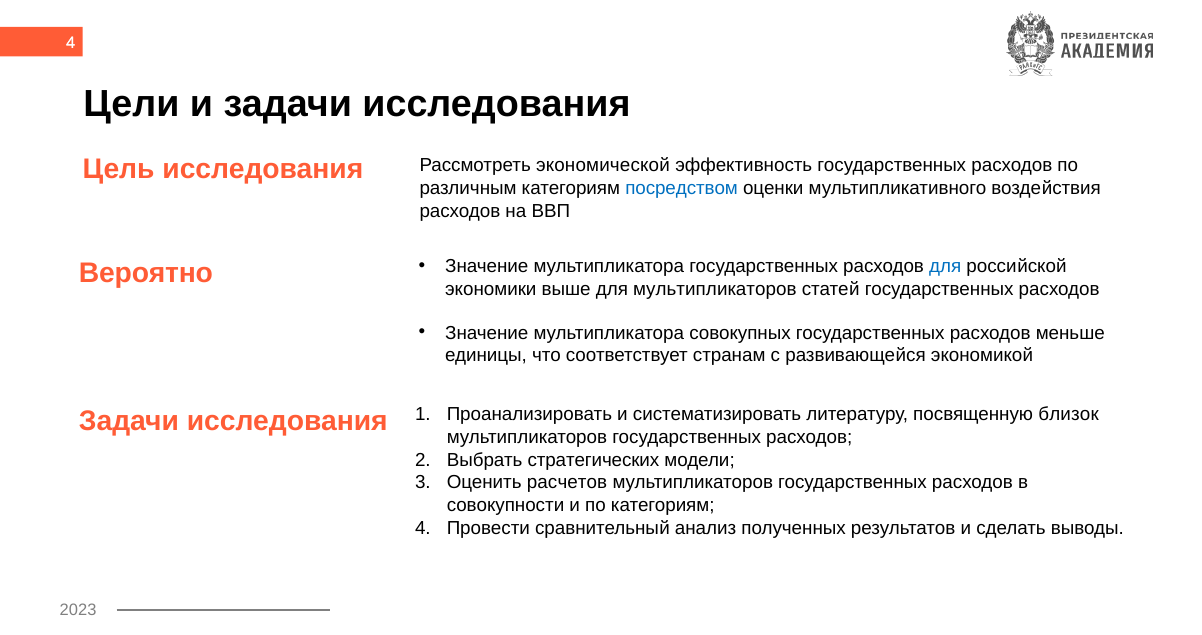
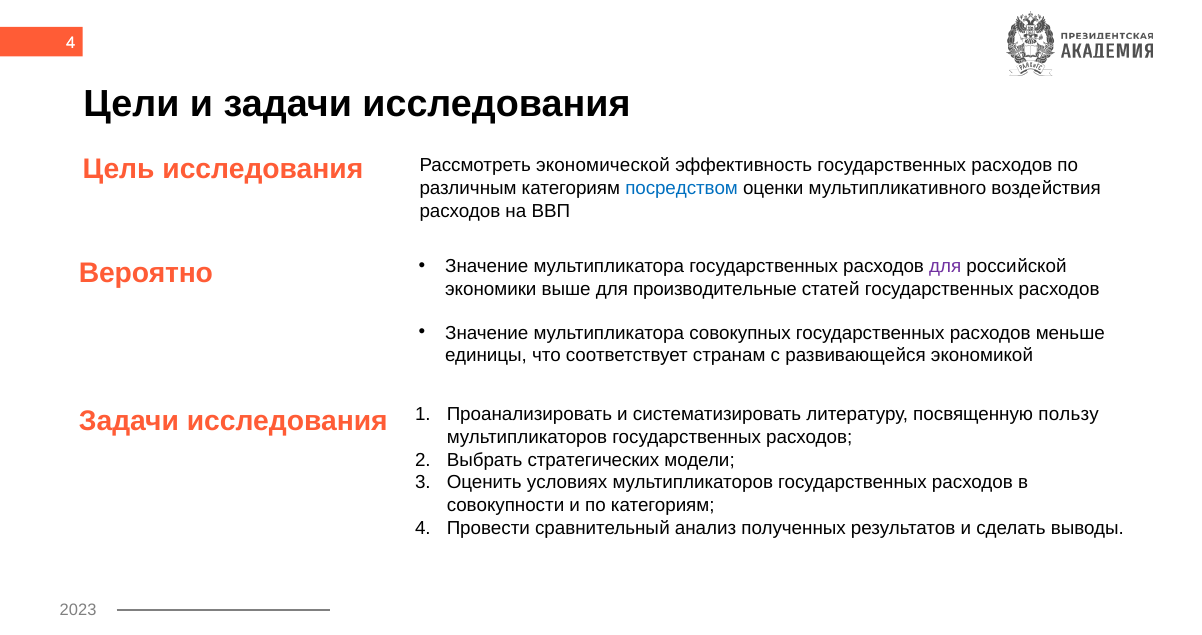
для at (945, 266) colour: blue -> purple
для мультипликаторов: мультипликаторов -> производительные
близок: близок -> пользу
расчетов: расчетов -> условиях
